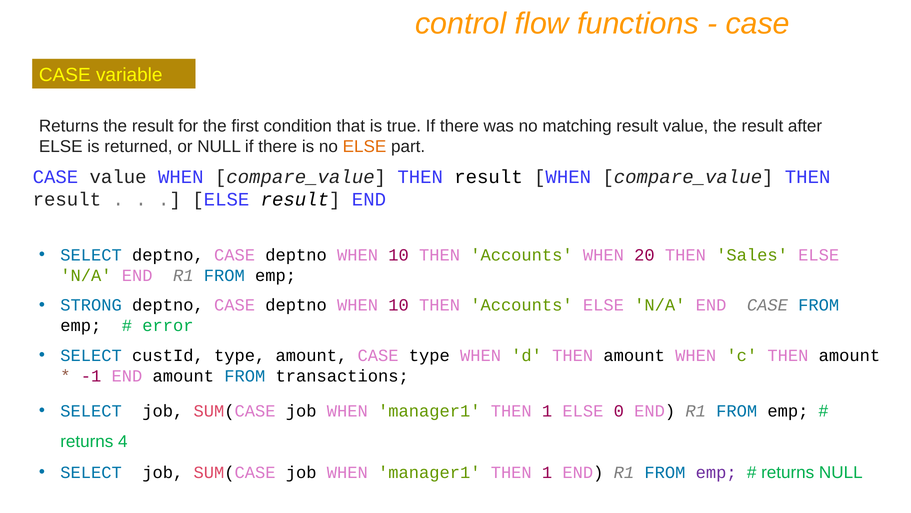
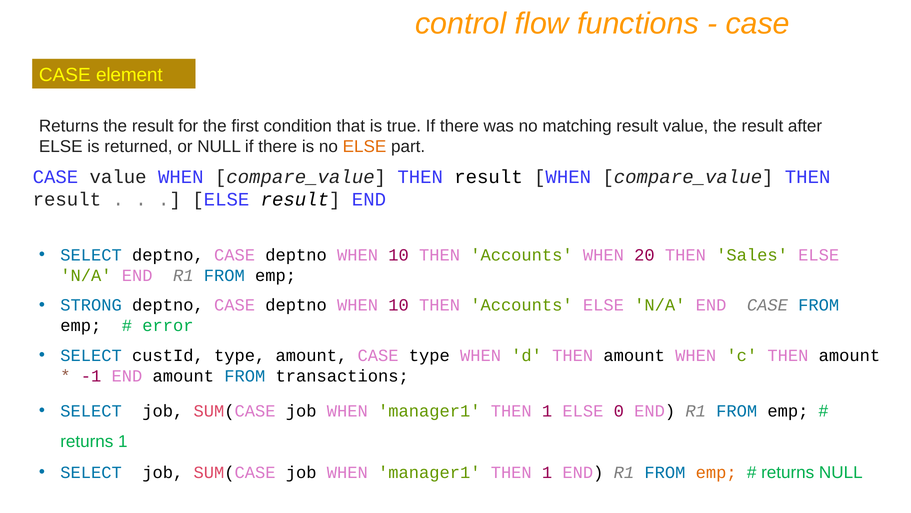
variable: variable -> element
returns 4: 4 -> 1
emp at (716, 472) colour: purple -> orange
